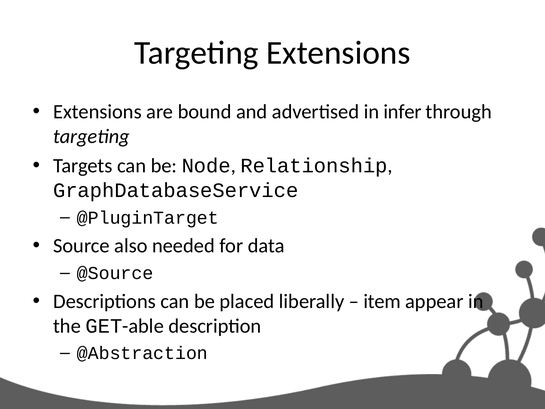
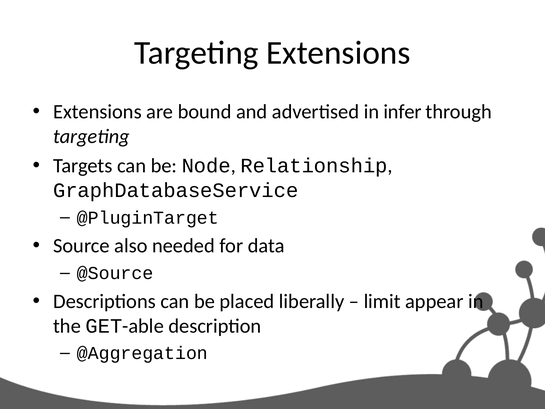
item: item -> limit
@Abstraction: @Abstraction -> @Aggregation
